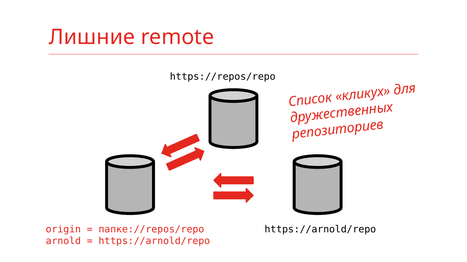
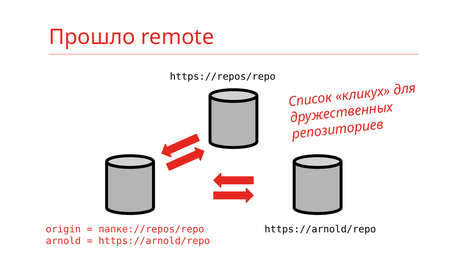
Лишние: Лишние -> Прошло
